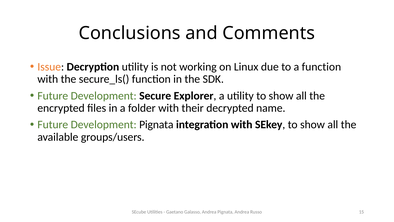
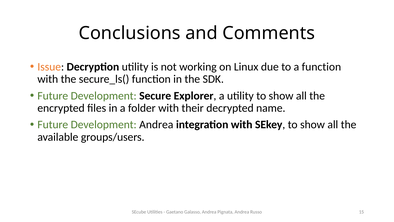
Development Pignata: Pignata -> Andrea
